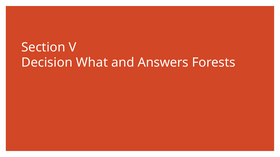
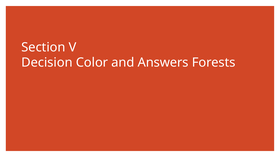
What: What -> Color
